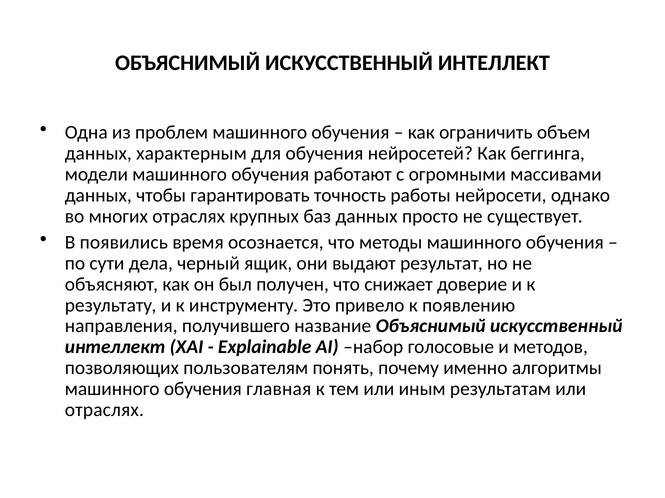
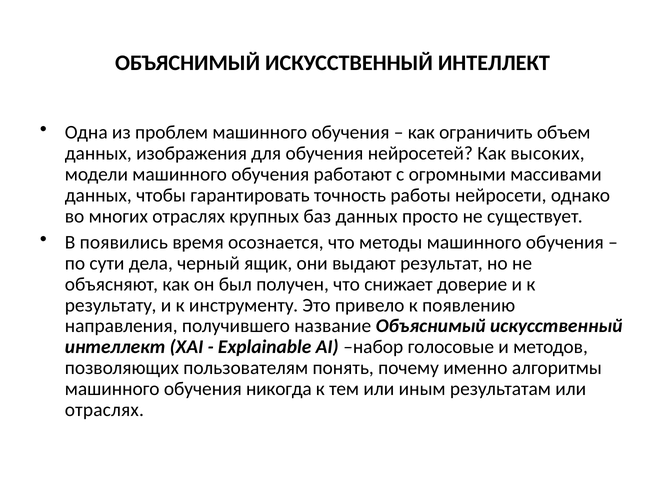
характерным: характерным -> изображения
беггинга: беггинга -> высоких
главная: главная -> никогда
